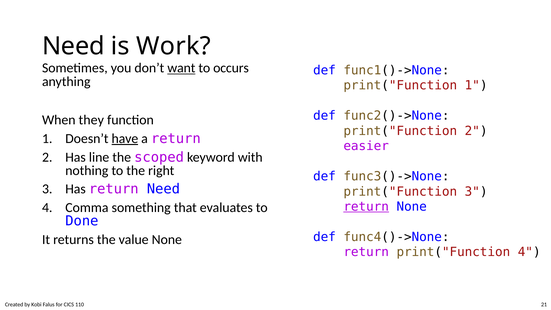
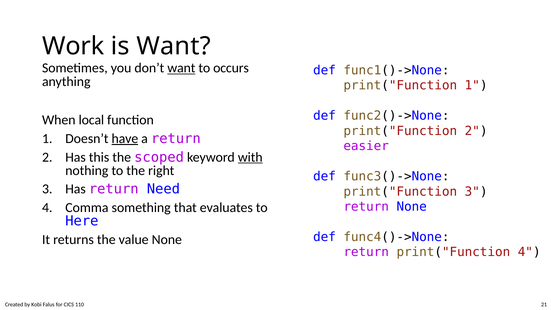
Need at (73, 46): Need -> Work
is Work: Work -> Want
they: they -> local
line: line -> this
with underline: none -> present
return at (366, 207) underline: present -> none
Done: Done -> Here
